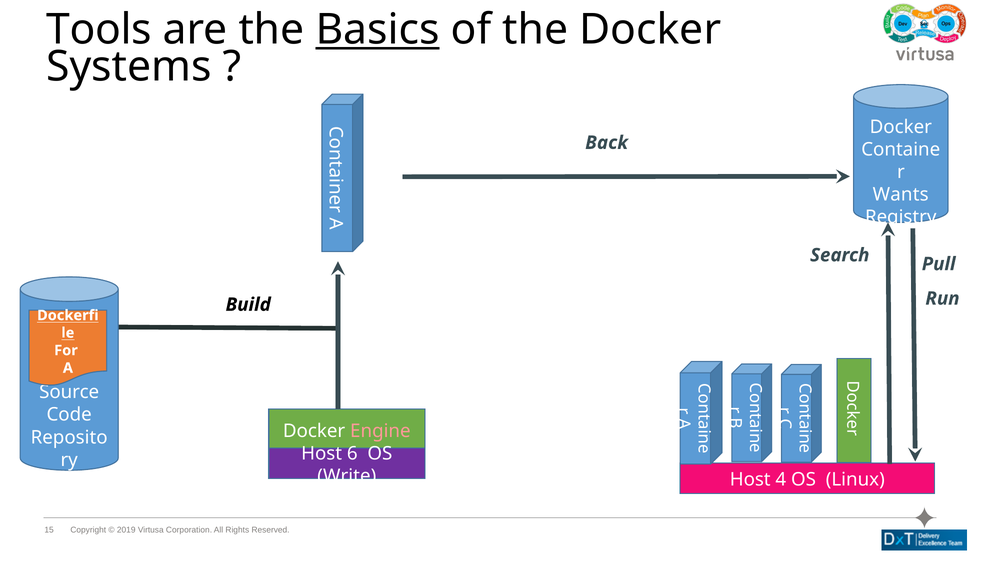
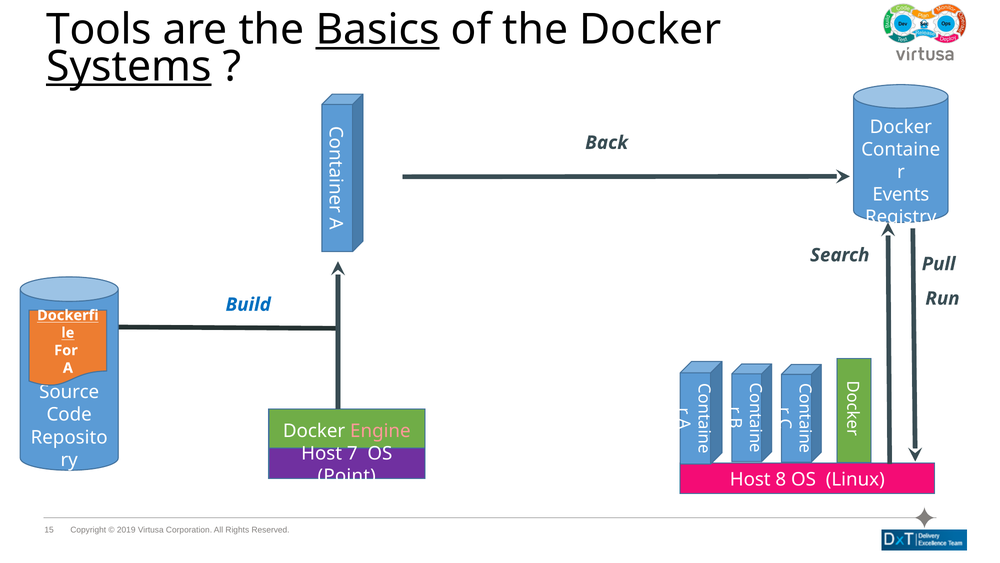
Systems underline: none -> present
Wants: Wants -> Events
Build colour: black -> blue
6: 6 -> 7
Write: Write -> Point
4: 4 -> 8
